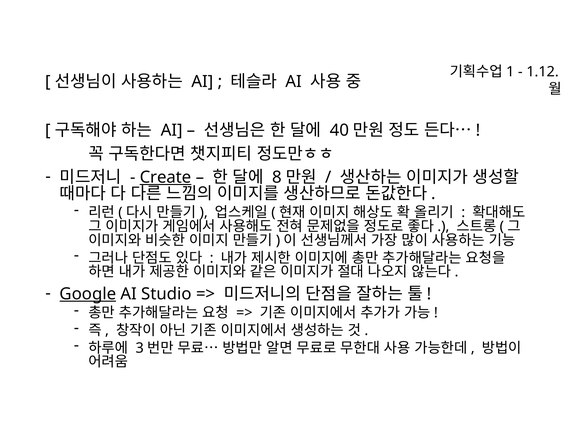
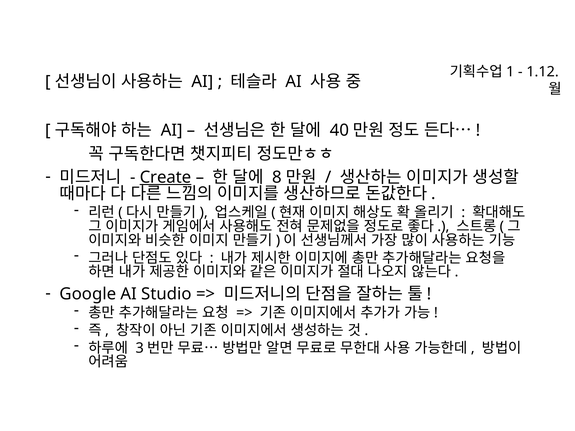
Google underline: present -> none
